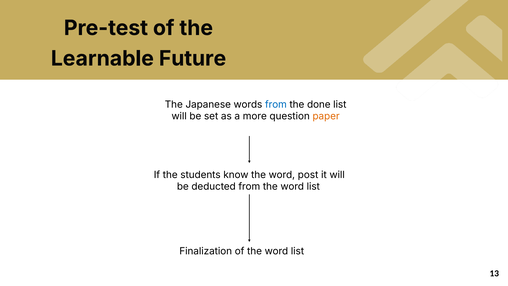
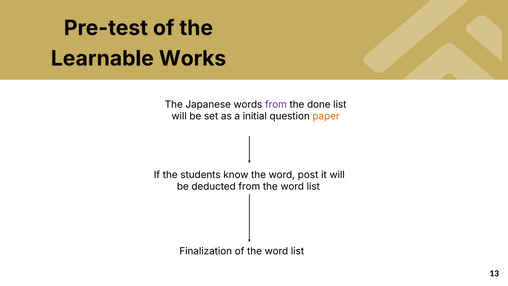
Future: Future -> Works
from at (276, 104) colour: blue -> purple
more: more -> initial
